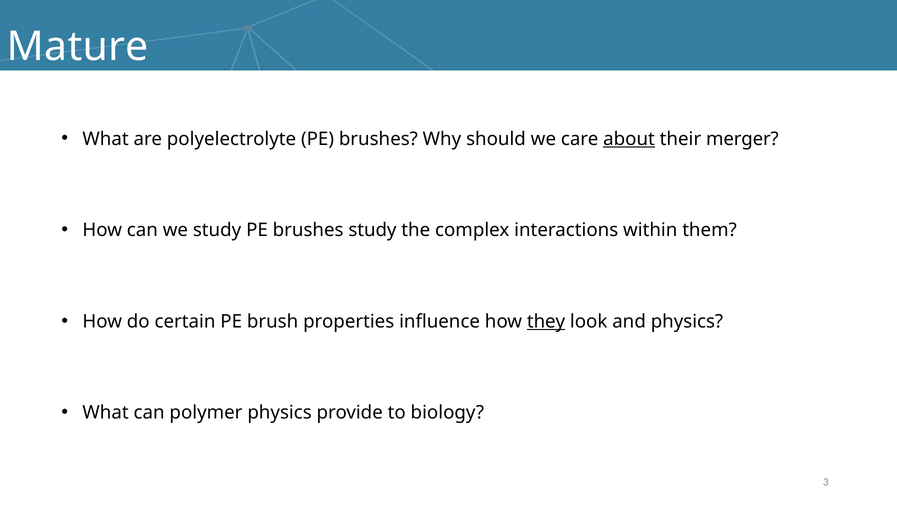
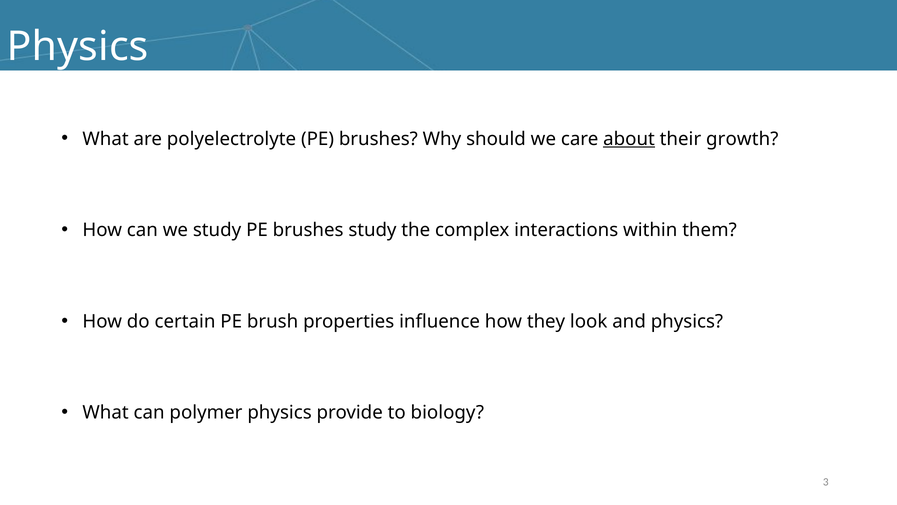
Mature at (78, 46): Mature -> Physics
merger: merger -> growth
they underline: present -> none
